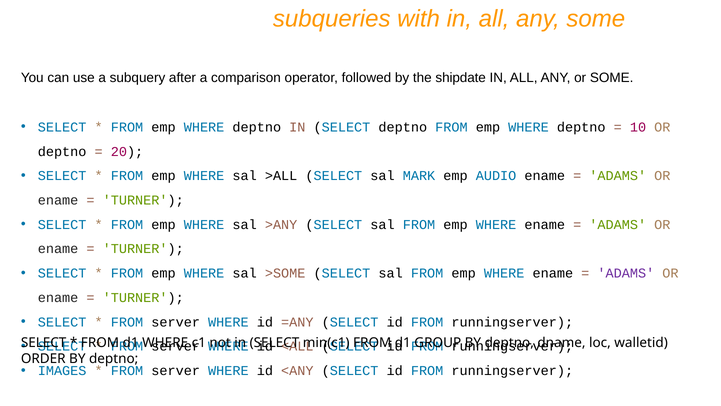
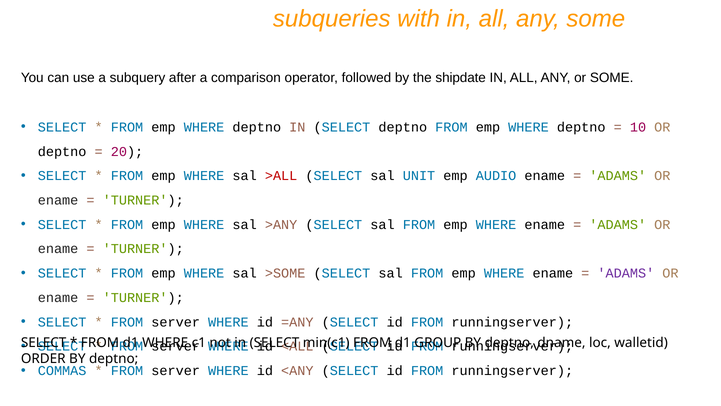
>ALL colour: black -> red
MARK: MARK -> UNIT
IMAGES: IMAGES -> COMMAS
